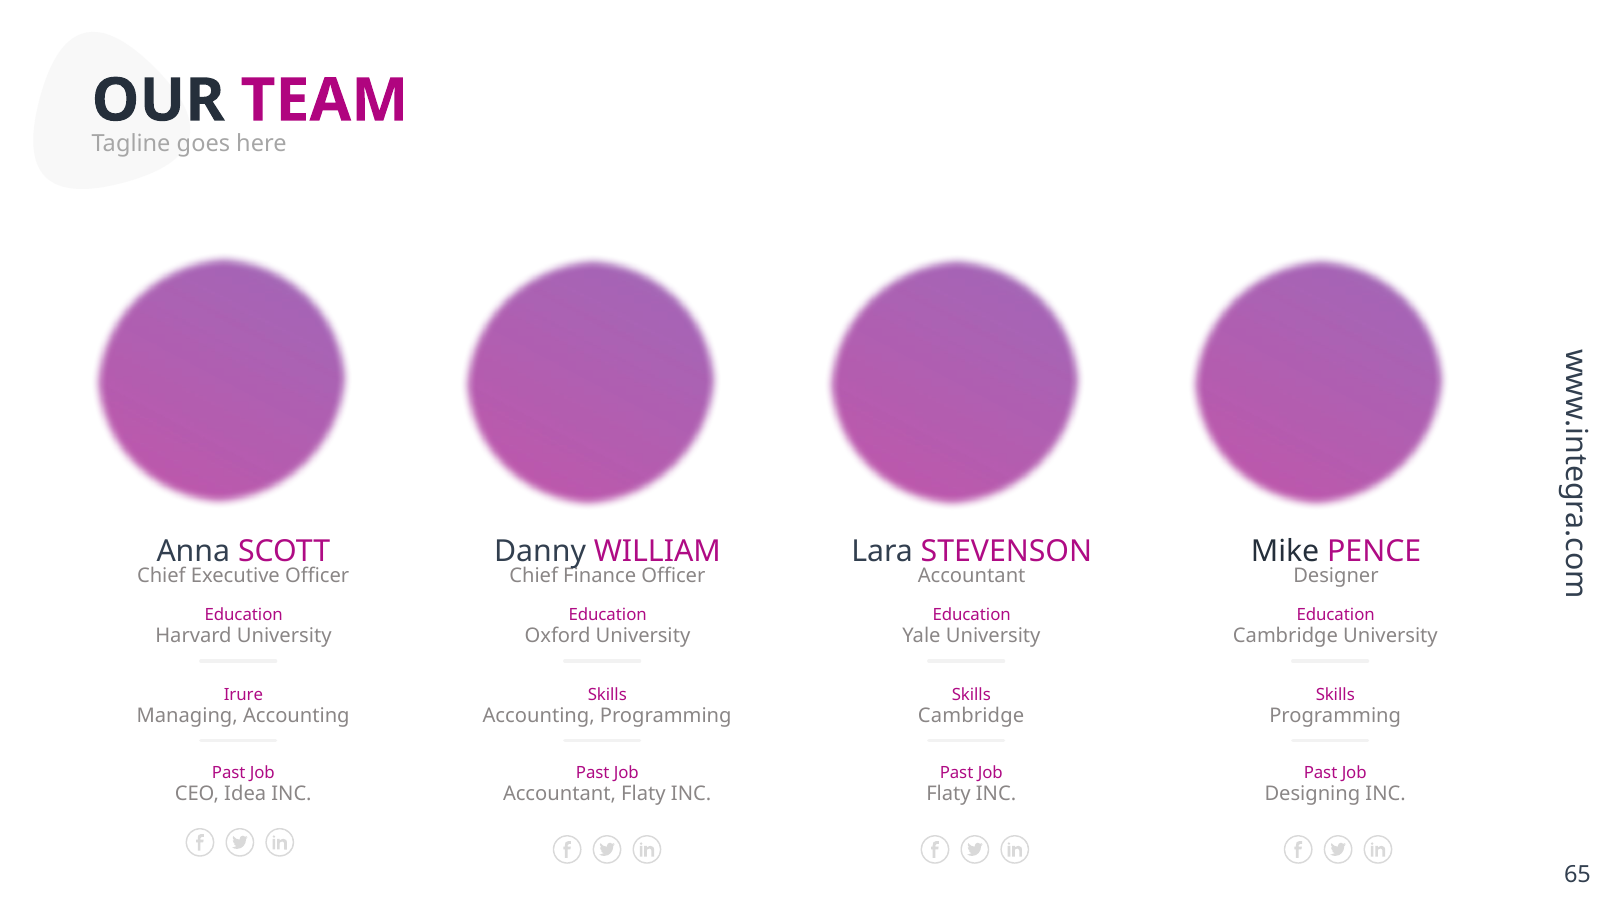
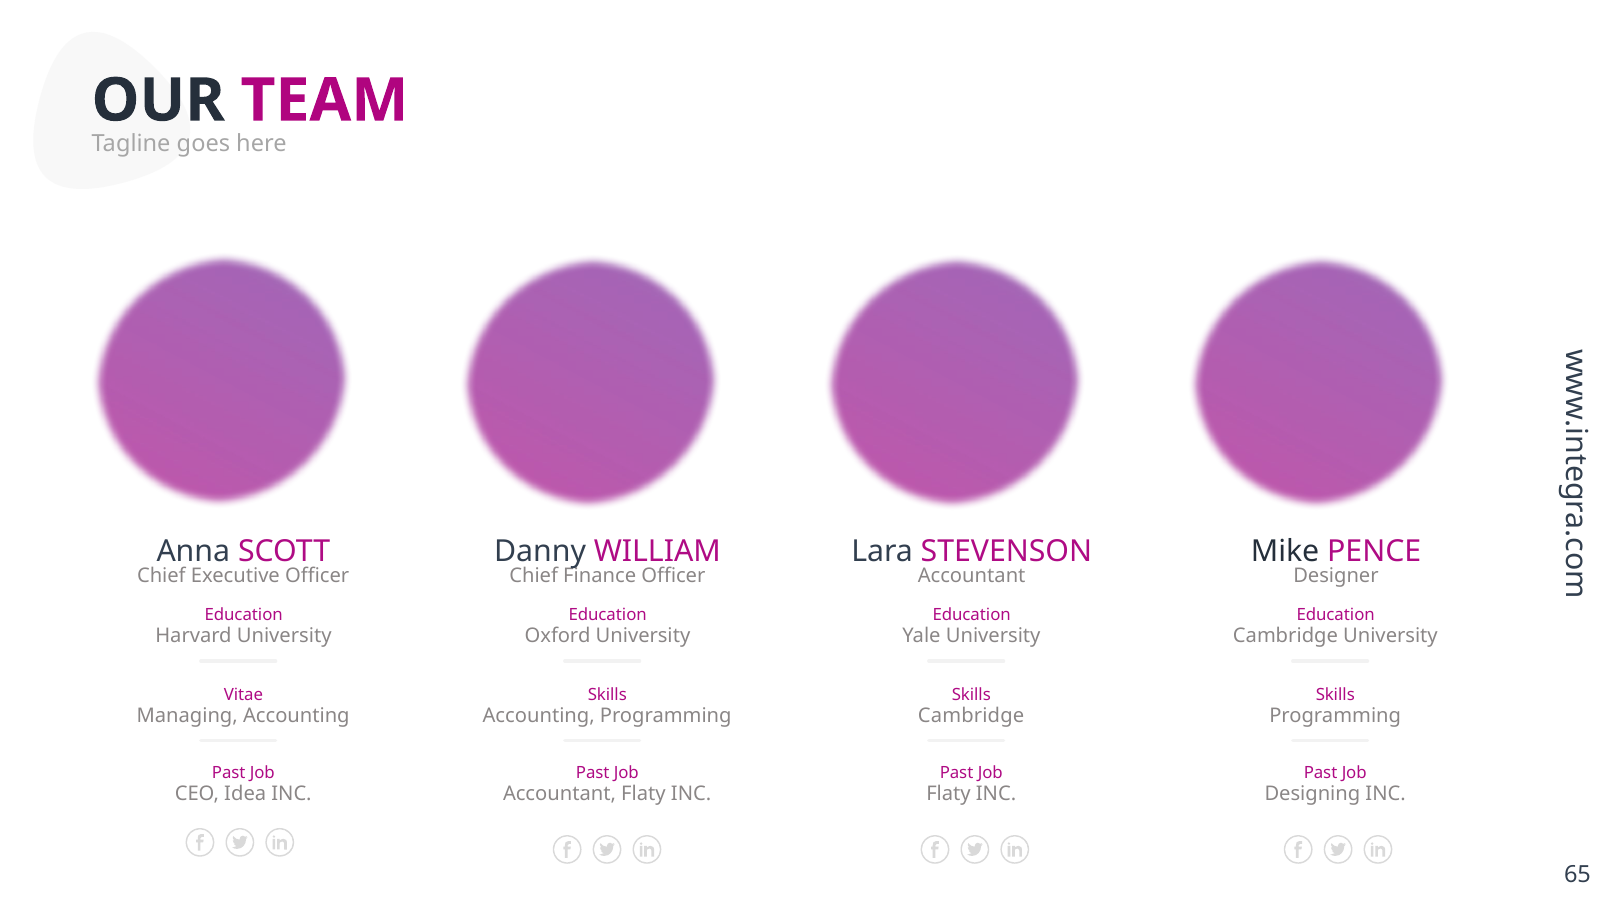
Irure: Irure -> Vitae
